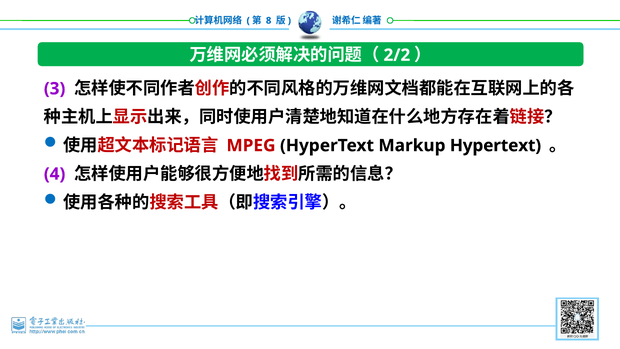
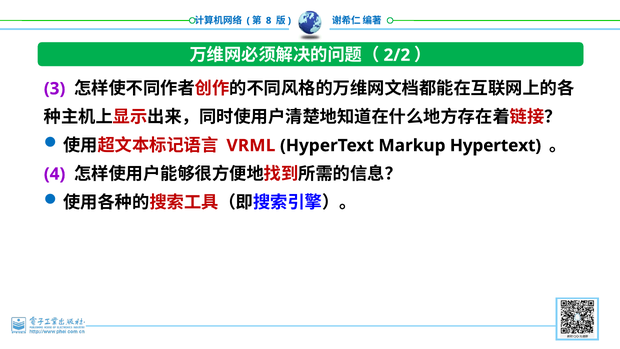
MPEG: MPEG -> VRML
